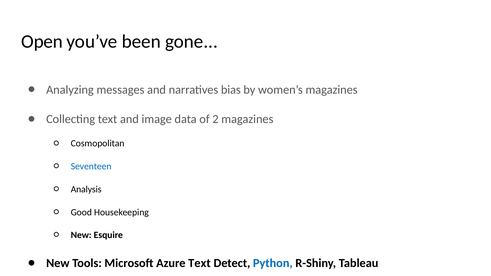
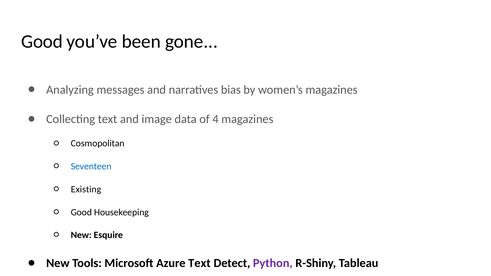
Open at (42, 42): Open -> Good
2: 2 -> 4
Analysis: Analysis -> Existing
Python colour: blue -> purple
